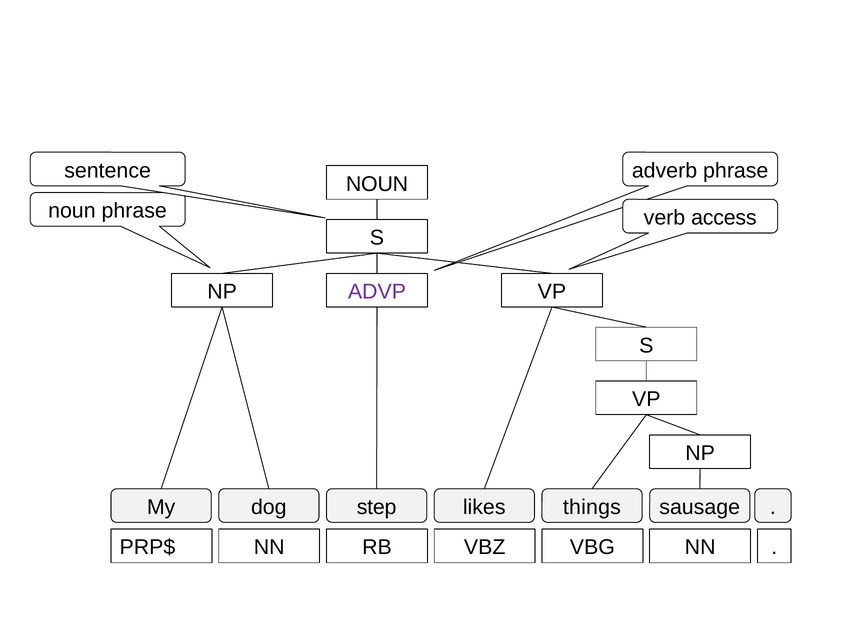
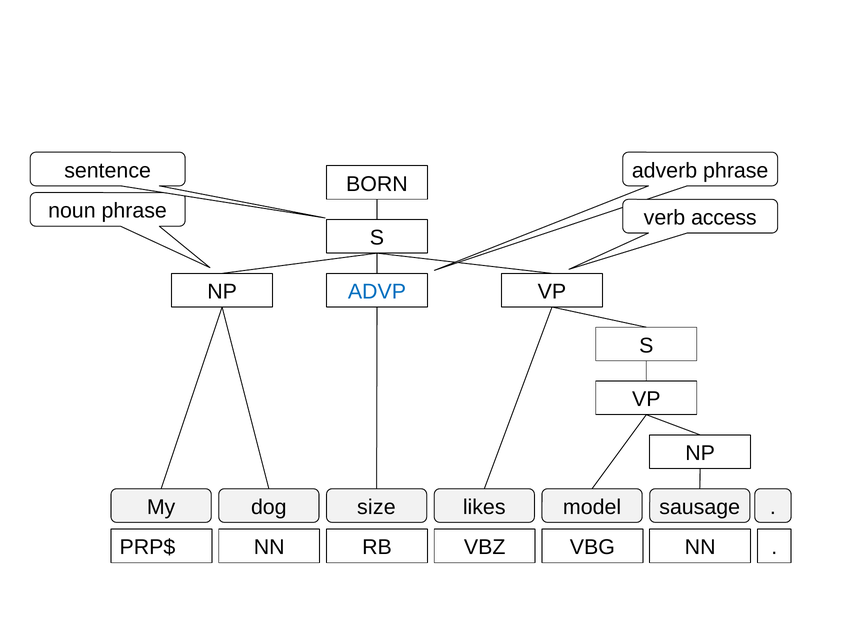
NOUN at (377, 184): NOUN -> BORN
ADVP colour: purple -> blue
step: step -> size
things: things -> model
